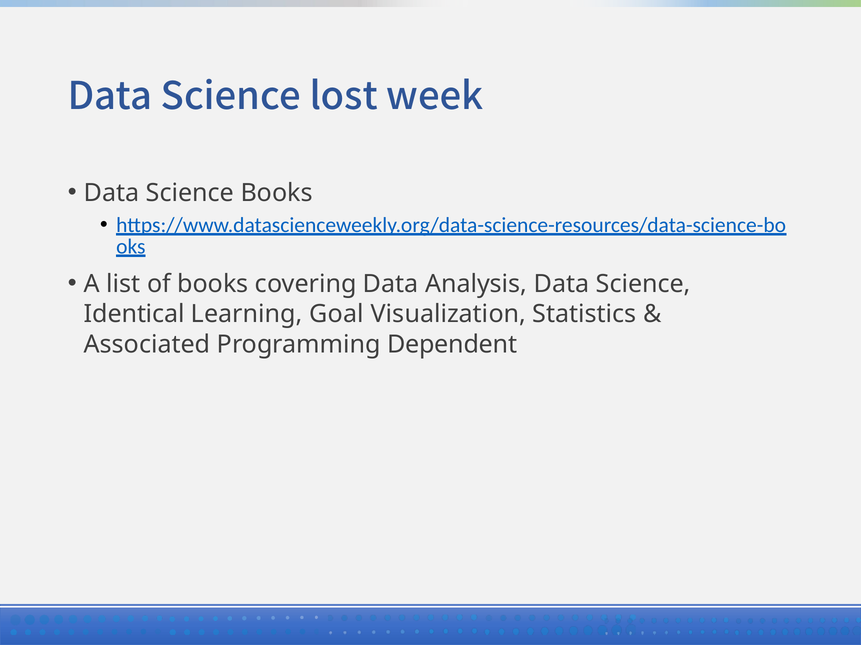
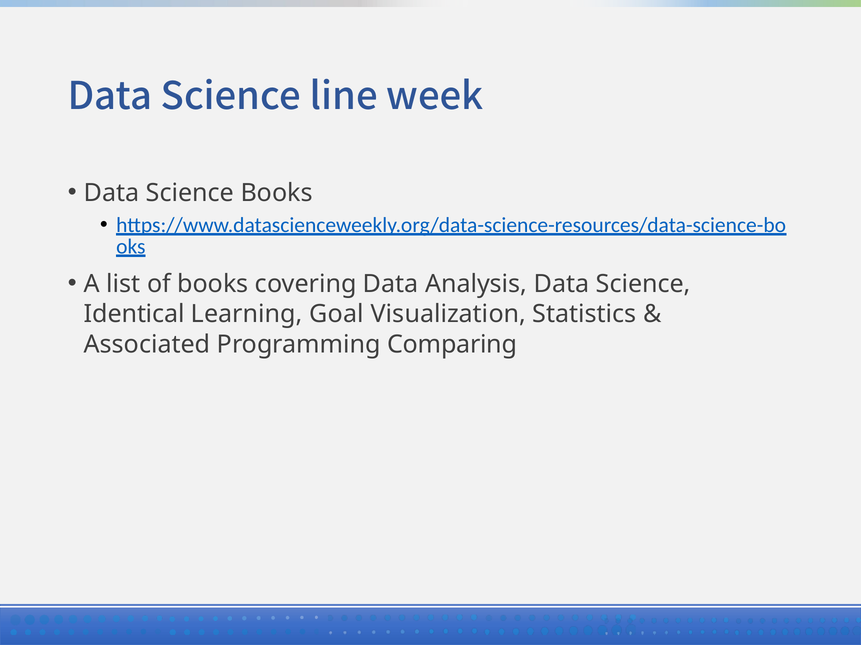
lost: lost -> line
Dependent: Dependent -> Comparing
